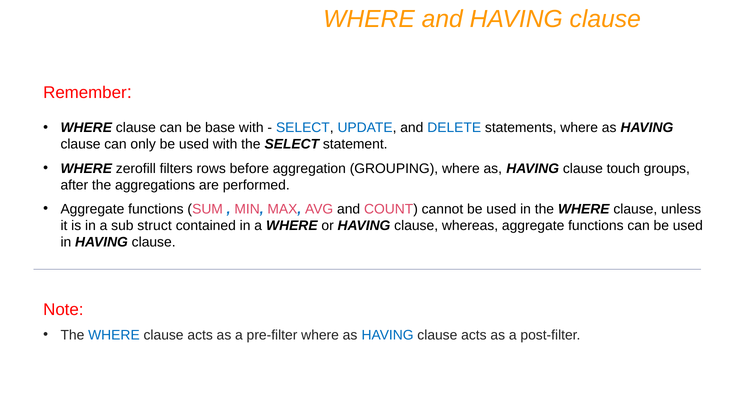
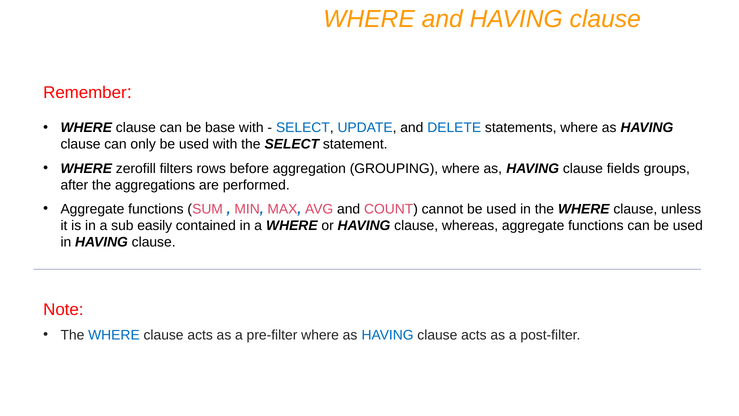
touch: touch -> fields
struct: struct -> easily
